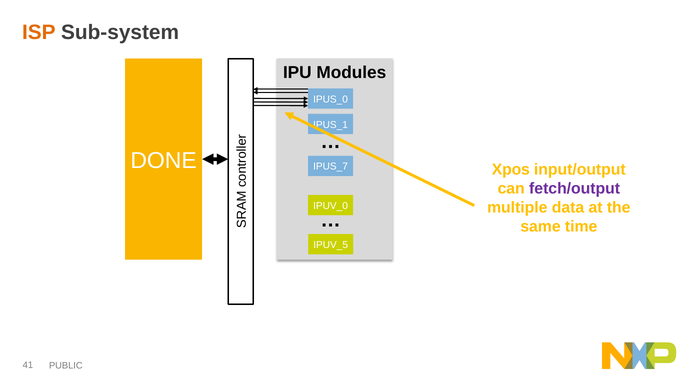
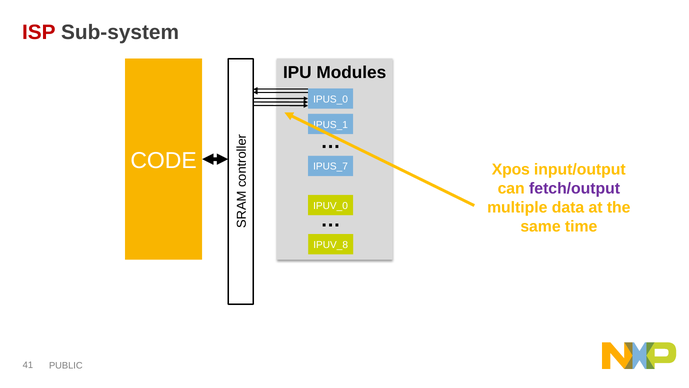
ISP colour: orange -> red
DONE: DONE -> CODE
IPUV_5: IPUV_5 -> IPUV_8
